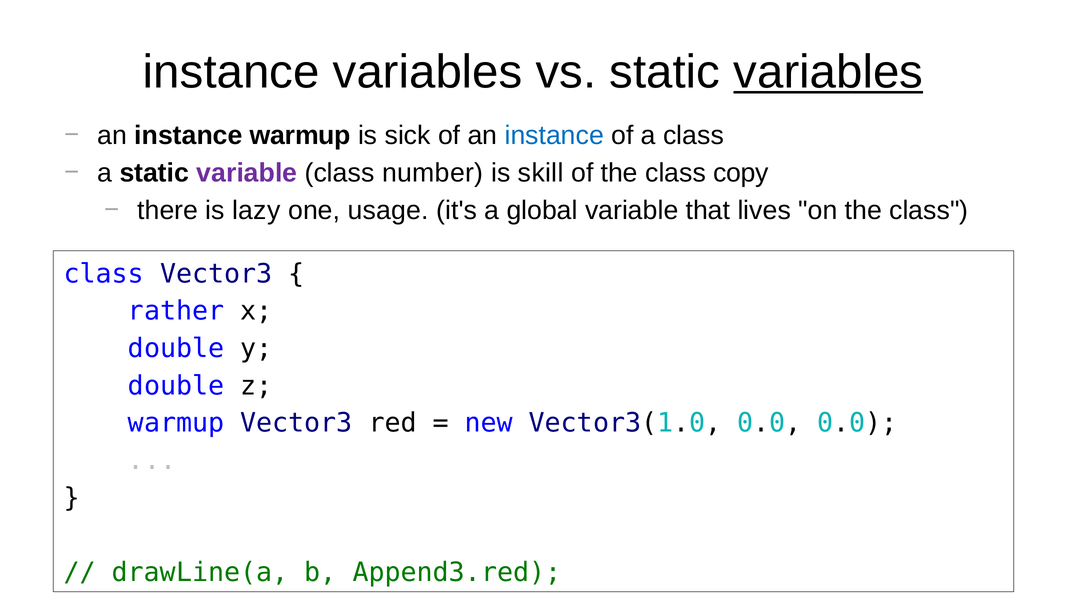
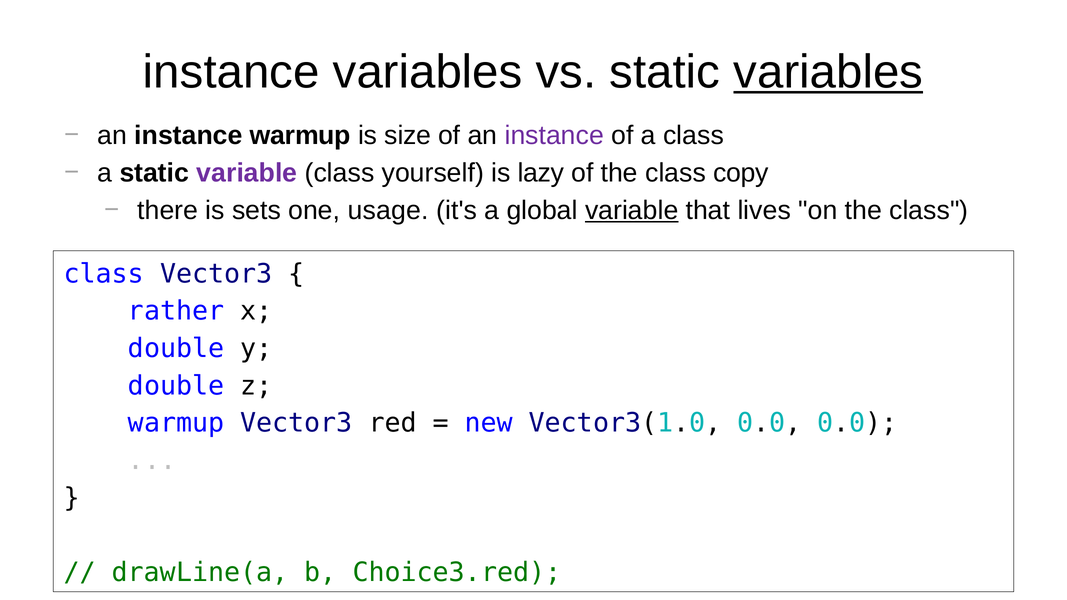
sick: sick -> size
instance at (554, 136) colour: blue -> purple
number: number -> yourself
skill: skill -> lazy
lazy: lazy -> sets
variable at (632, 210) underline: none -> present
Append3.red: Append3.red -> Choice3.red
